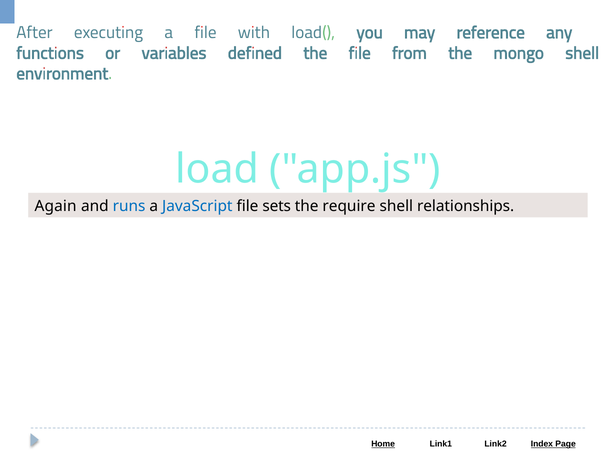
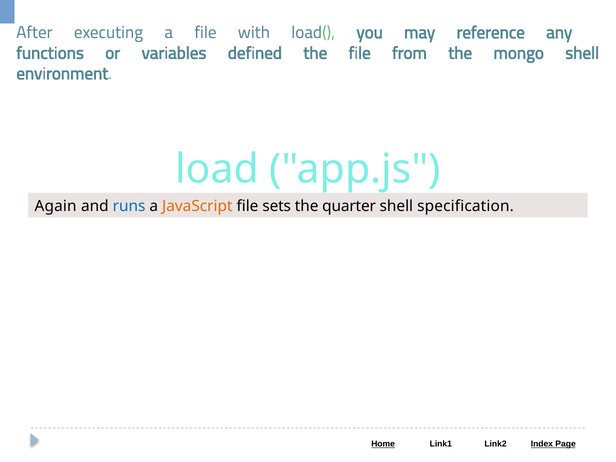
JavaScript colour: blue -> orange
require: require -> quarter
relationships: relationships -> specification
